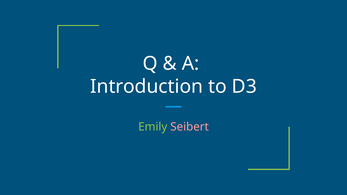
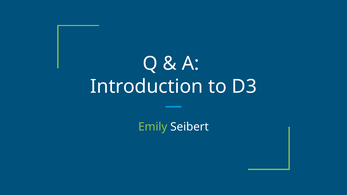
Seibert colour: pink -> white
